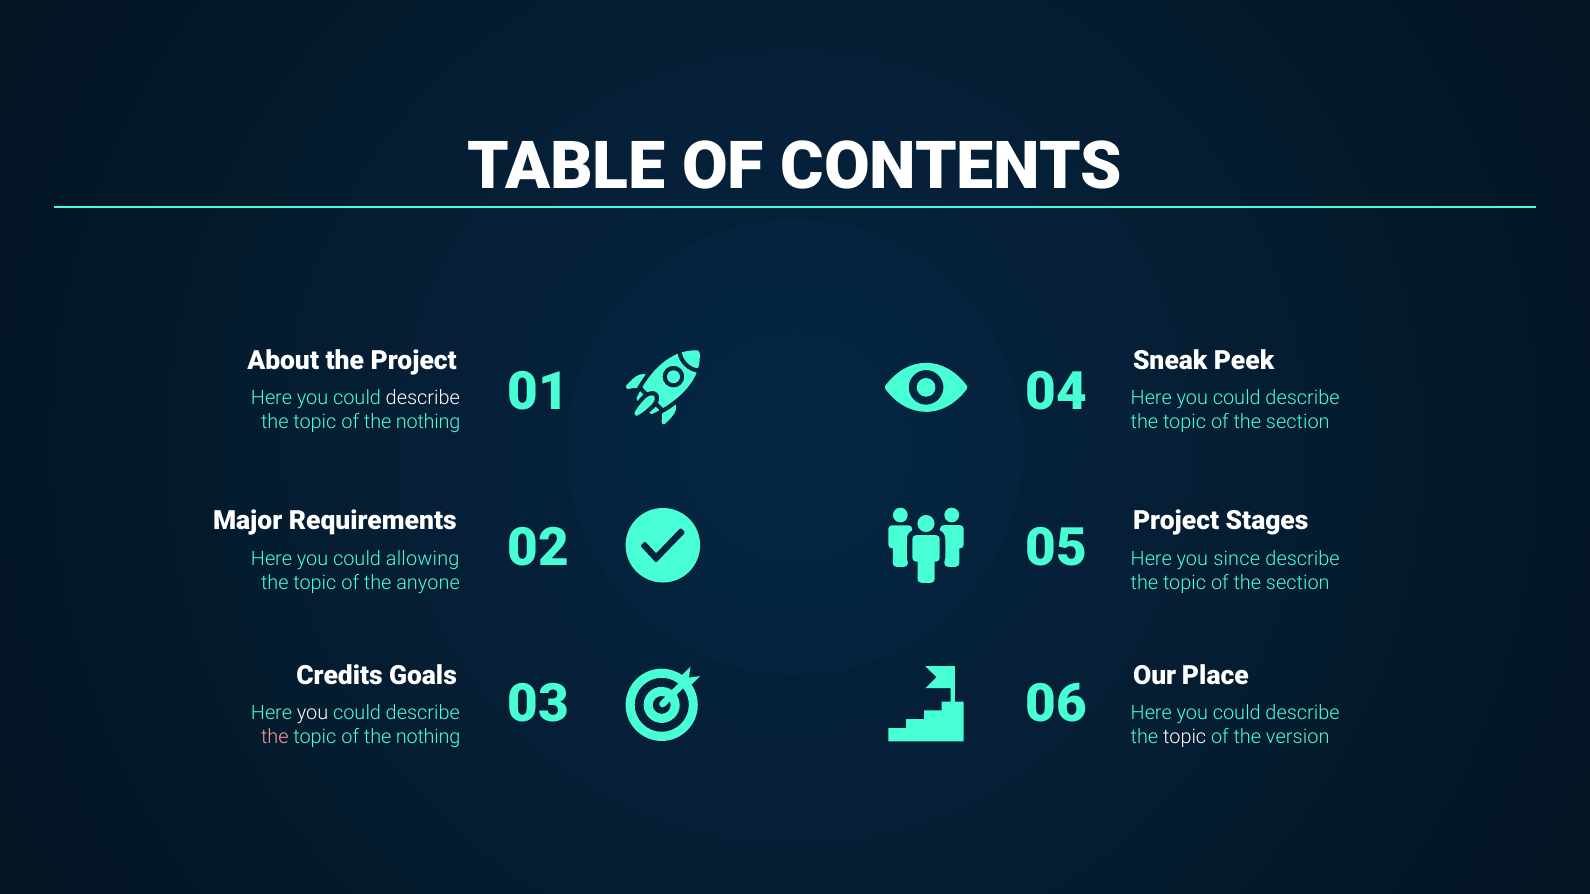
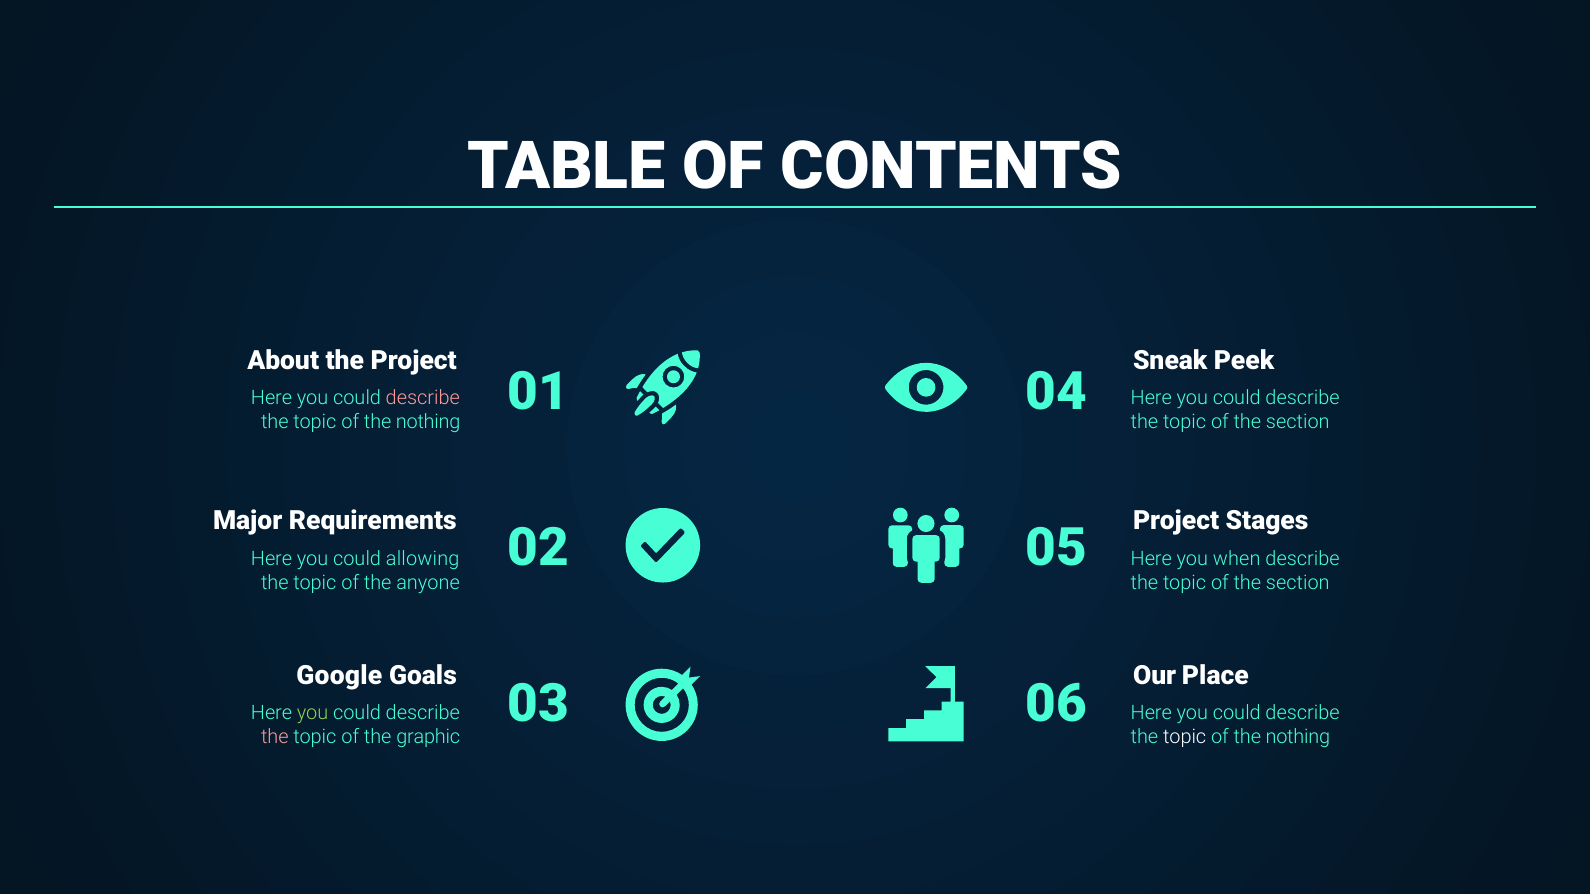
describe at (423, 398) colour: white -> pink
since: since -> when
Credits: Credits -> Google
you at (313, 714) colour: white -> light green
nothing at (428, 737): nothing -> graphic
version at (1298, 737): version -> nothing
